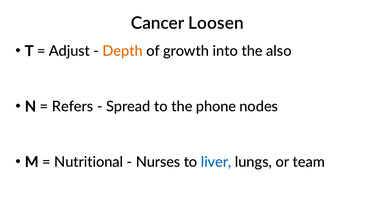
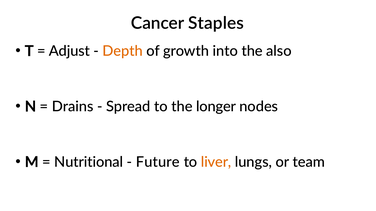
Loosen: Loosen -> Staples
Refers: Refers -> Drains
phone: phone -> longer
Nurses: Nurses -> Future
liver colour: blue -> orange
